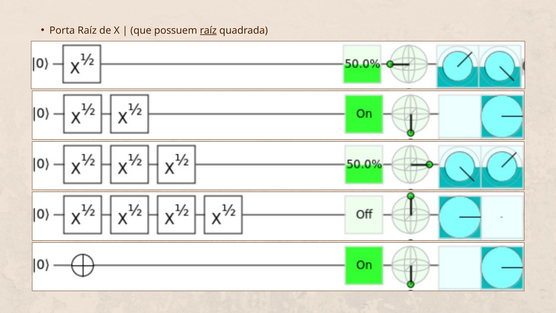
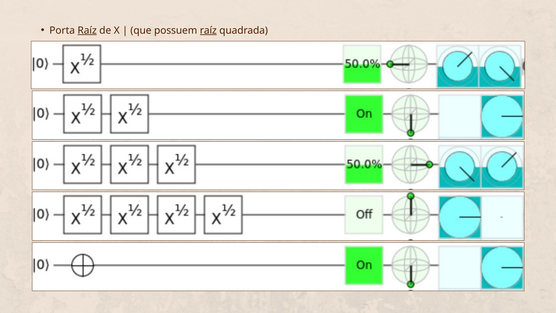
Raíz at (87, 30) underline: none -> present
